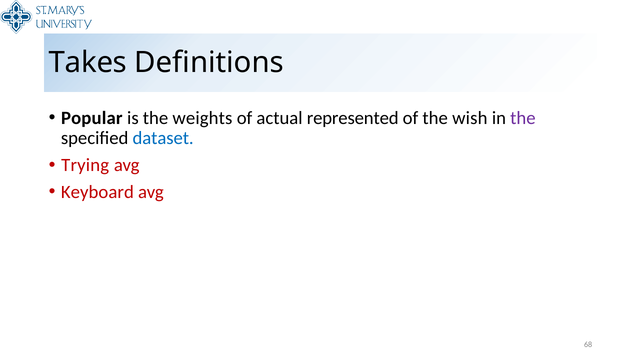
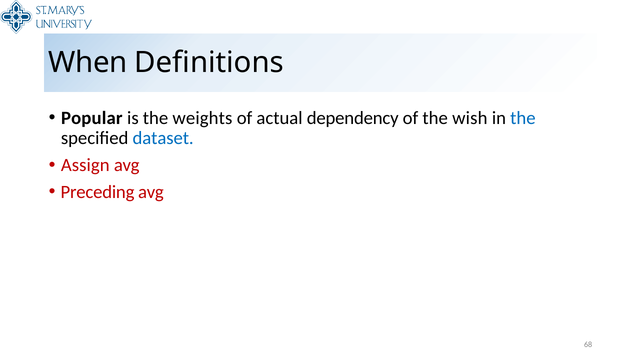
Takes: Takes -> When
represented: represented -> dependency
the at (523, 118) colour: purple -> blue
Trying: Trying -> Assign
Keyboard: Keyboard -> Preceding
